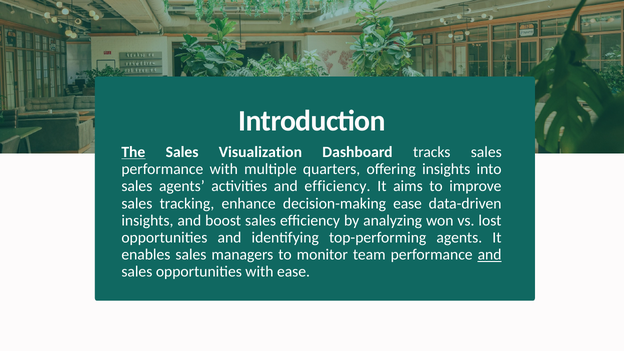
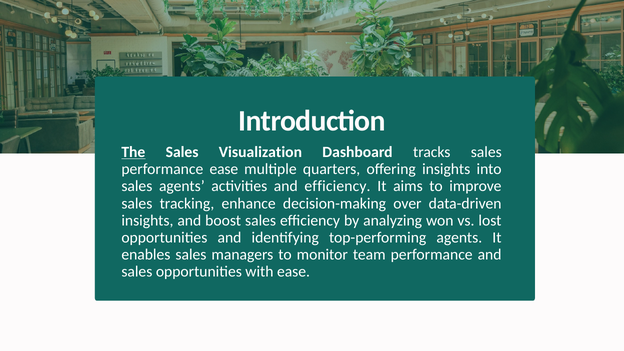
performance with: with -> ease
decision-making ease: ease -> over
and at (490, 255) underline: present -> none
